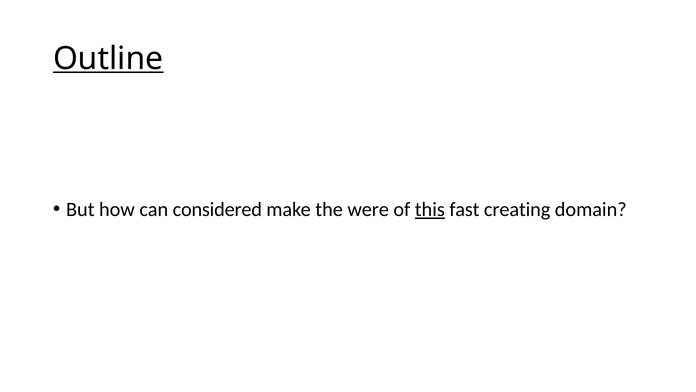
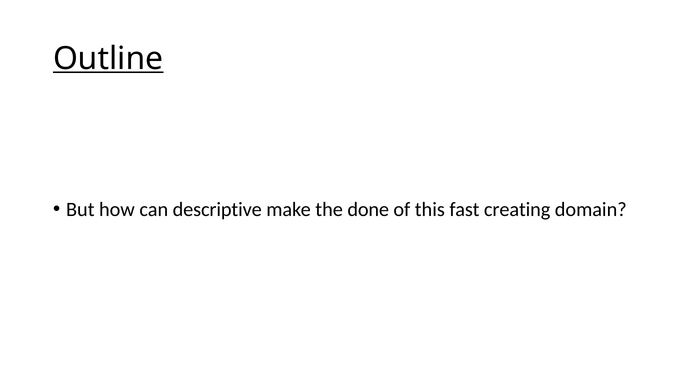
considered: considered -> descriptive
were: were -> done
this underline: present -> none
